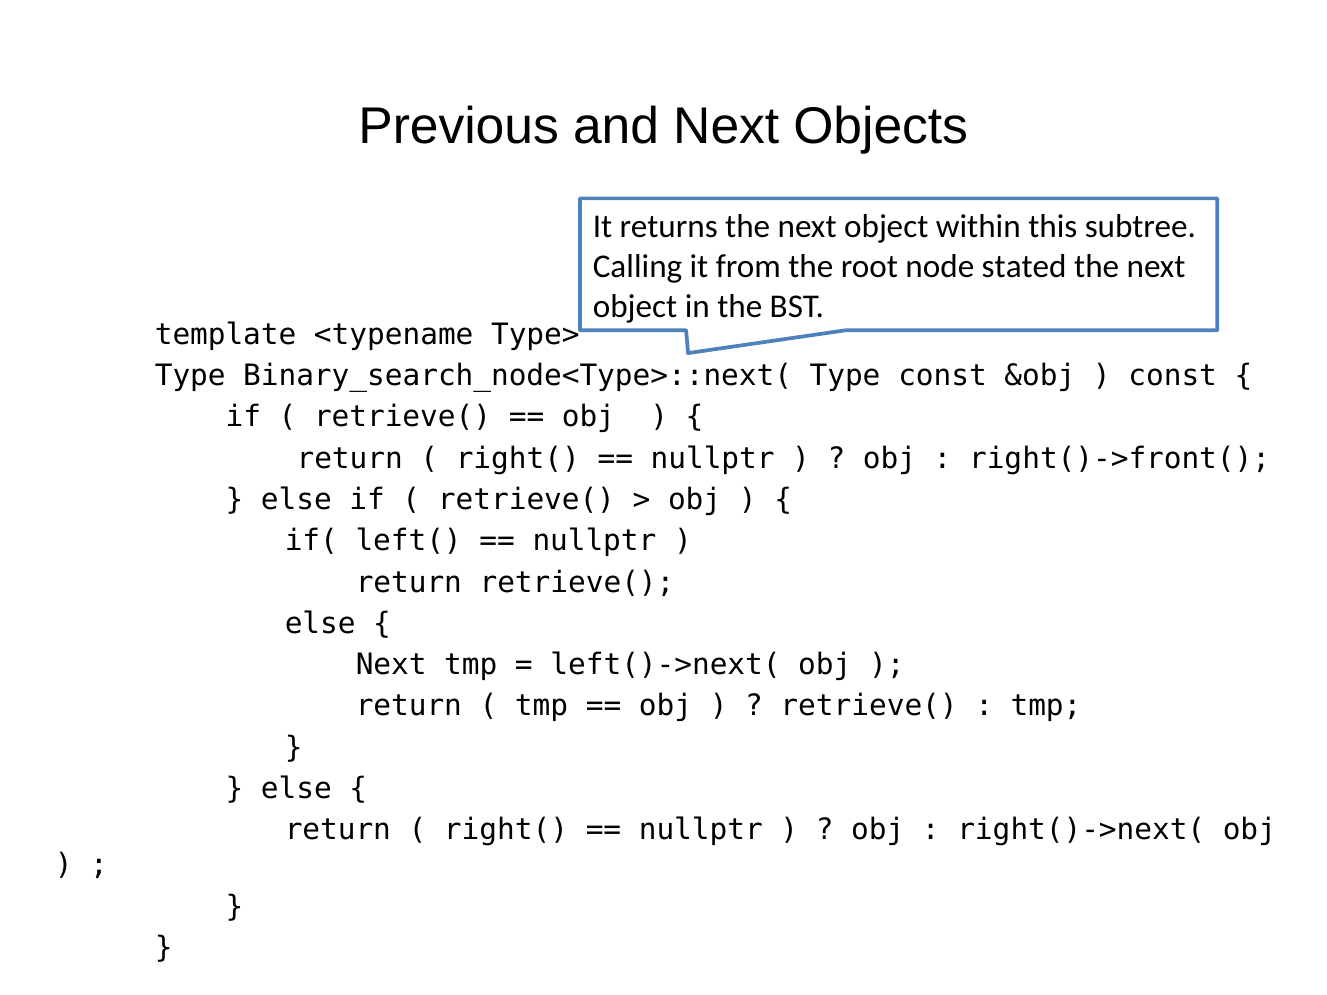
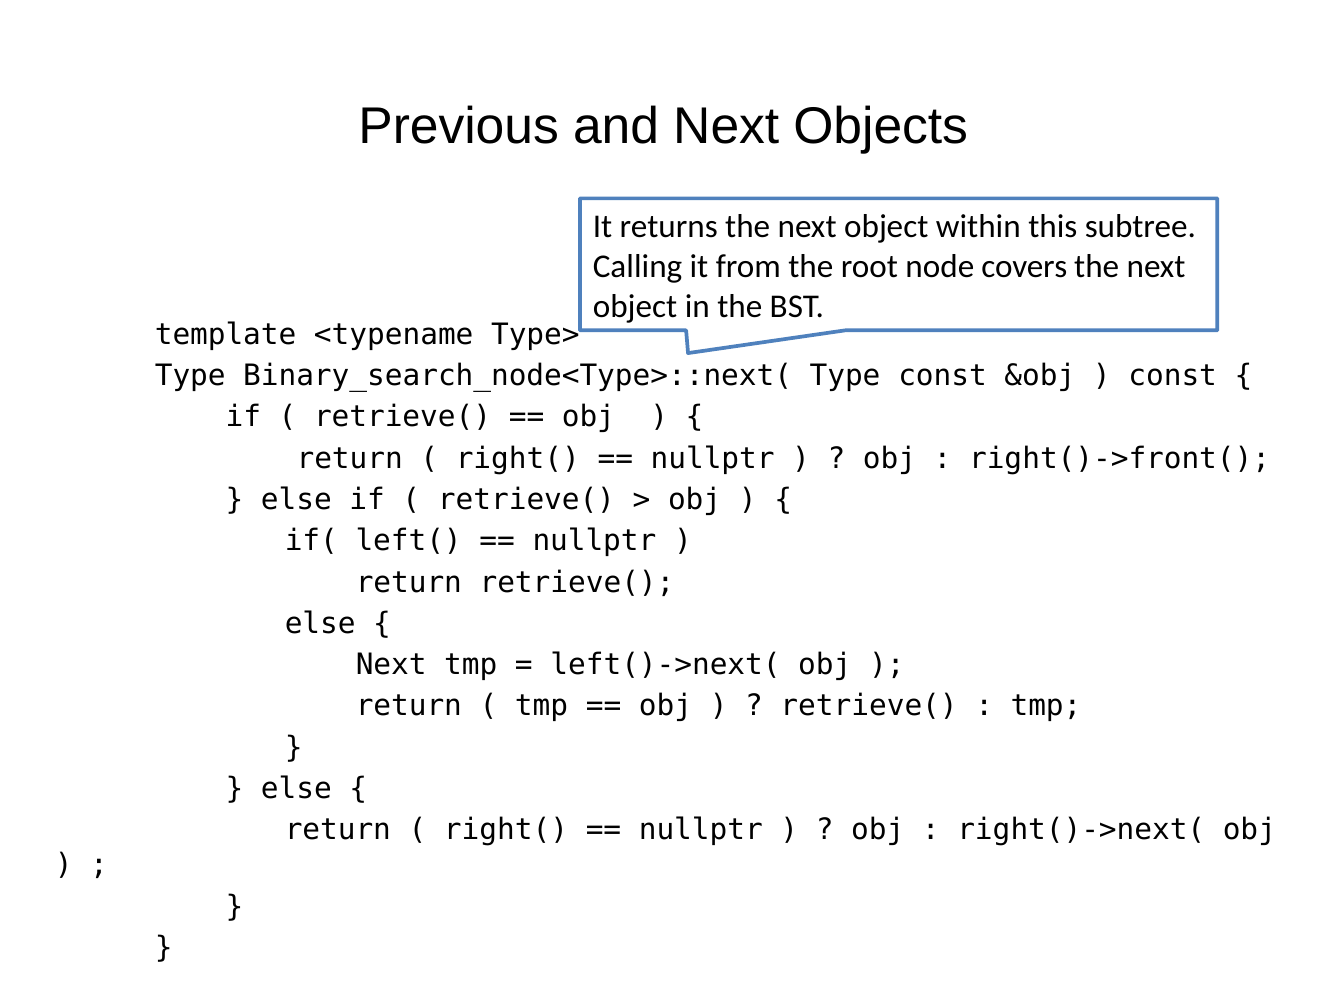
stated: stated -> covers
